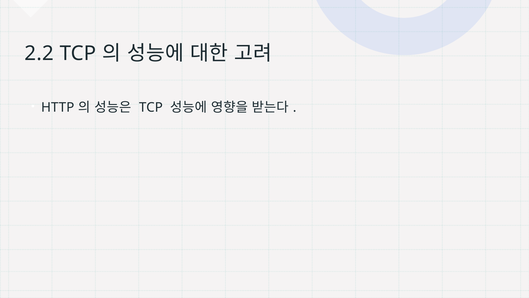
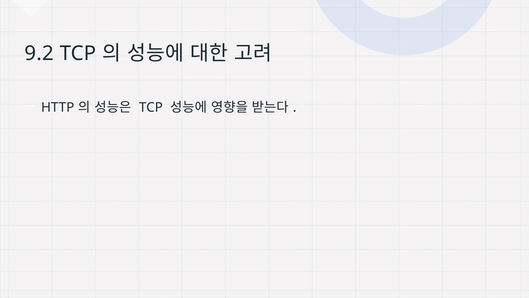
2.2: 2.2 -> 9.2
